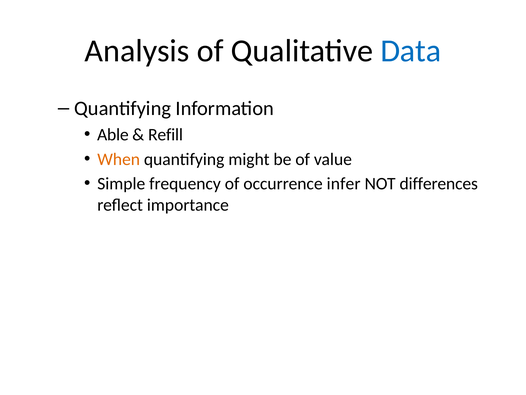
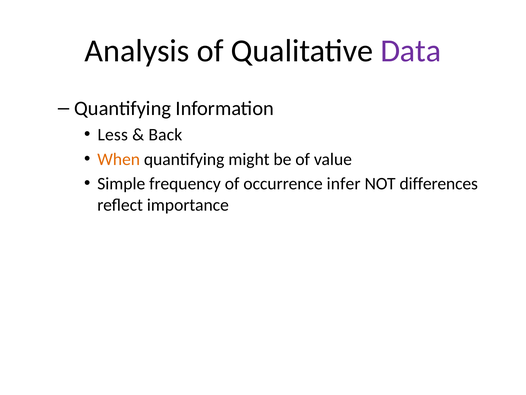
Data colour: blue -> purple
Able: Able -> Less
Refill: Refill -> Back
